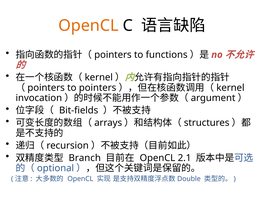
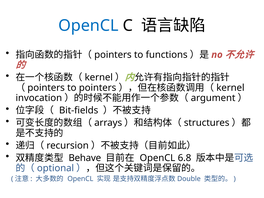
OpenCL at (88, 26) colour: orange -> blue
Branch: Branch -> Behave
2.1: 2.1 -> 6.8
